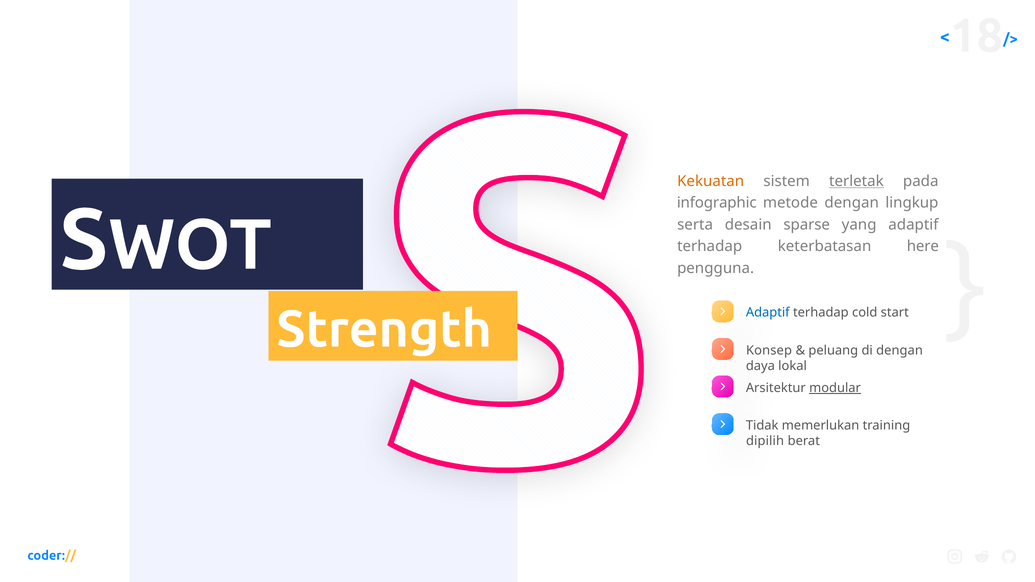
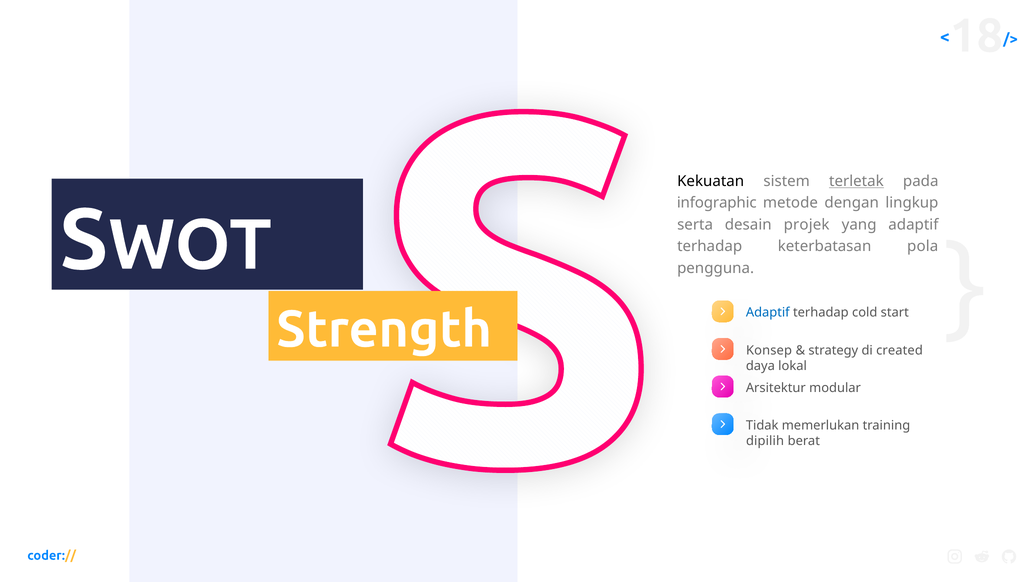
Kekuatan colour: orange -> black
sparse: sparse -> projek
here: here -> pola
peluang: peluang -> strategy
di dengan: dengan -> created
modular underline: present -> none
